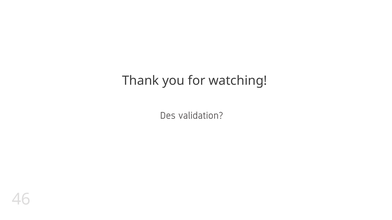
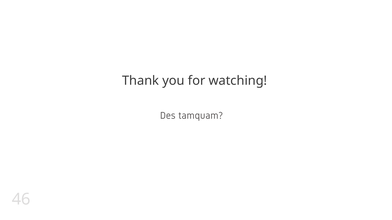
validation: validation -> tamquam
